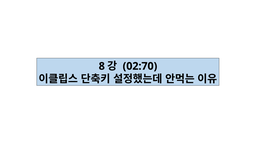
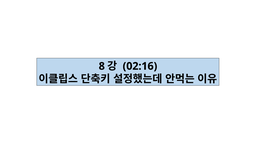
02:70: 02:70 -> 02:16
